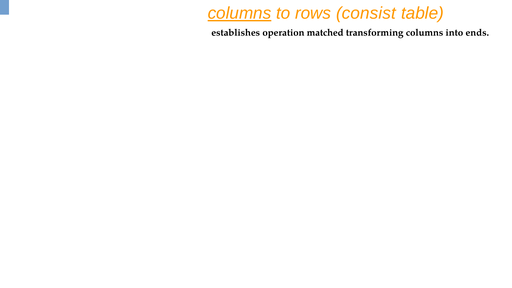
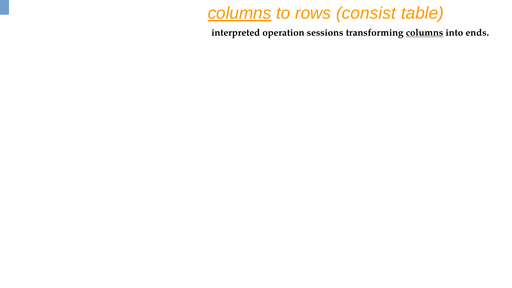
establishes: establishes -> interpreted
matched: matched -> sessions
columns at (425, 33) underline: none -> present
